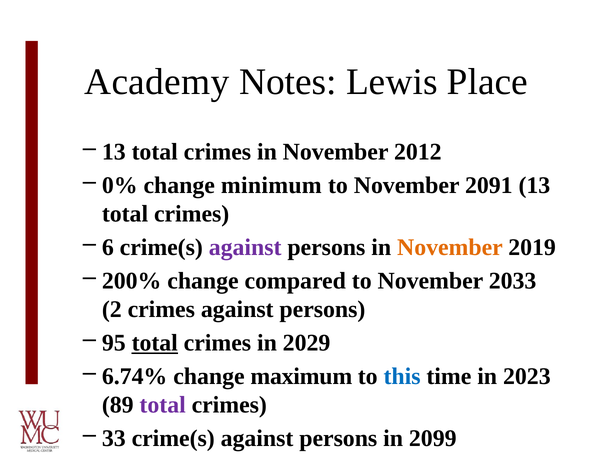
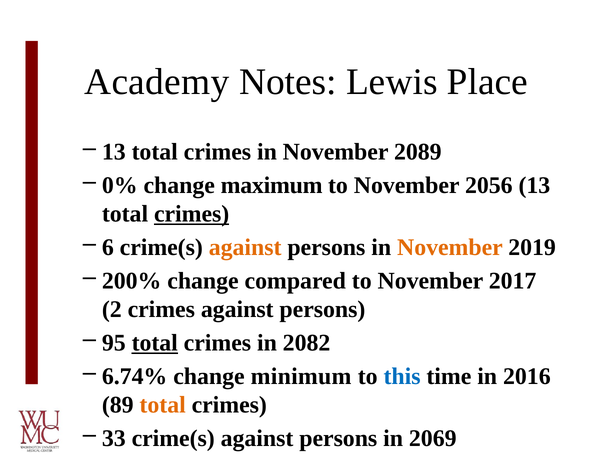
2012: 2012 -> 2089
minimum: minimum -> maximum
2091: 2091 -> 2056
crimes at (192, 214) underline: none -> present
against at (245, 247) colour: purple -> orange
2033: 2033 -> 2017
2029: 2029 -> 2082
maximum: maximum -> minimum
2023: 2023 -> 2016
total at (163, 405) colour: purple -> orange
2099: 2099 -> 2069
